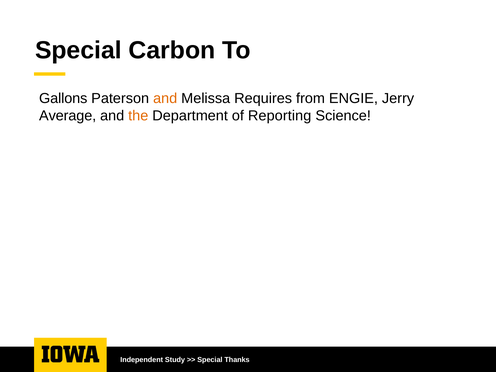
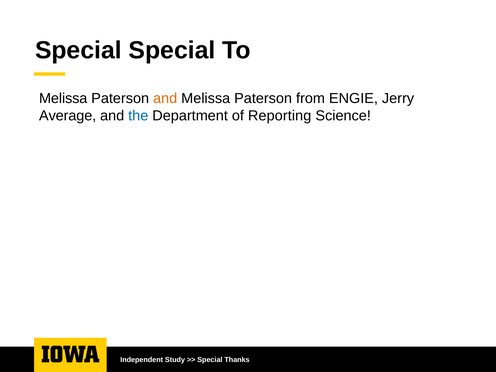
Special Carbon: Carbon -> Special
Gallons at (63, 99): Gallons -> Melissa
Requires at (263, 99): Requires -> Paterson
the colour: orange -> blue
